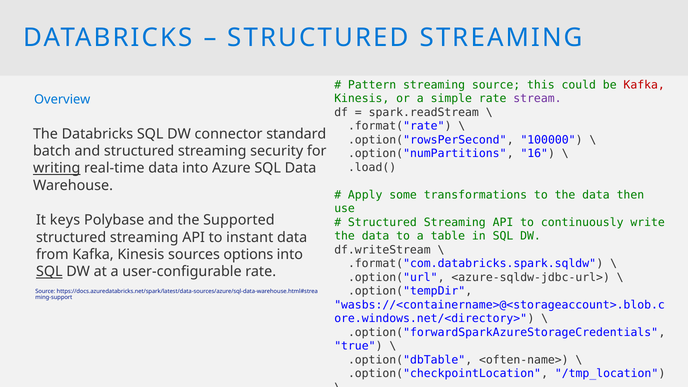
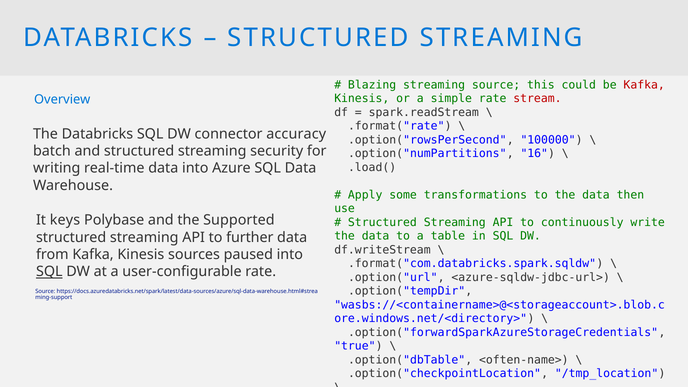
Pattern: Pattern -> Blazing
stream colour: purple -> red
standard: standard -> accuracy
writing underline: present -> none
instant: instant -> further
options: options -> paused
